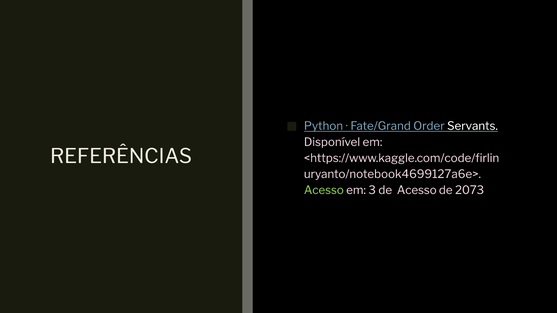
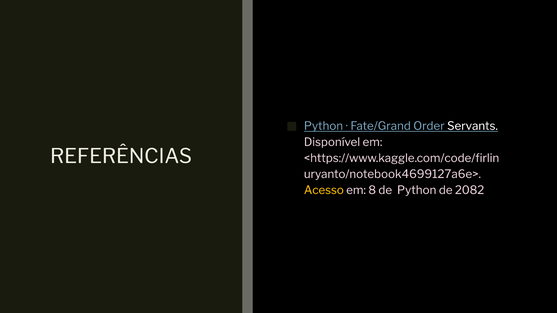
Acesso at (324, 190) colour: light green -> yellow
3: 3 -> 8
de Acesso: Acesso -> Python
2073: 2073 -> 2082
